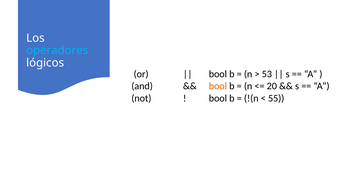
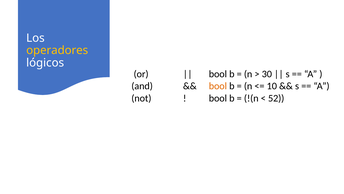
operadores colour: light blue -> yellow
53: 53 -> 30
20: 20 -> 10
55: 55 -> 52
